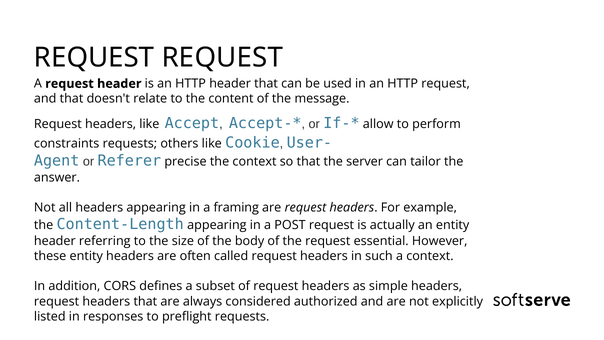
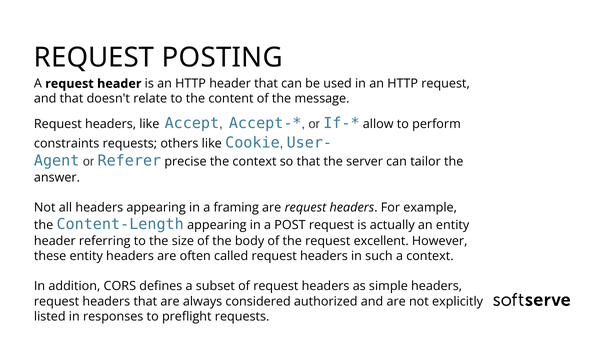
REQUEST REQUEST: REQUEST -> POSTING
essential: essential -> excellent
